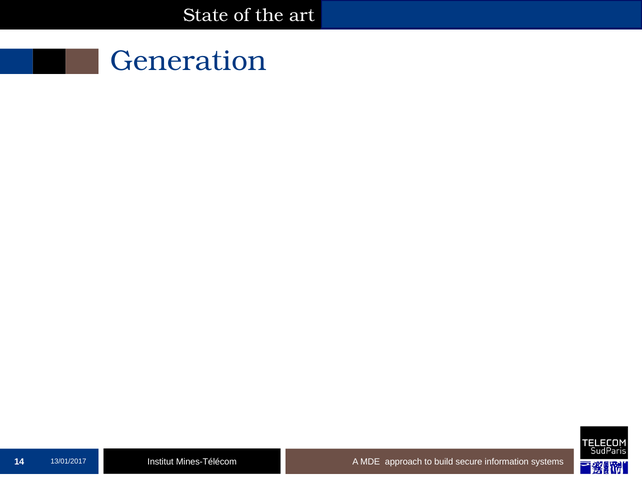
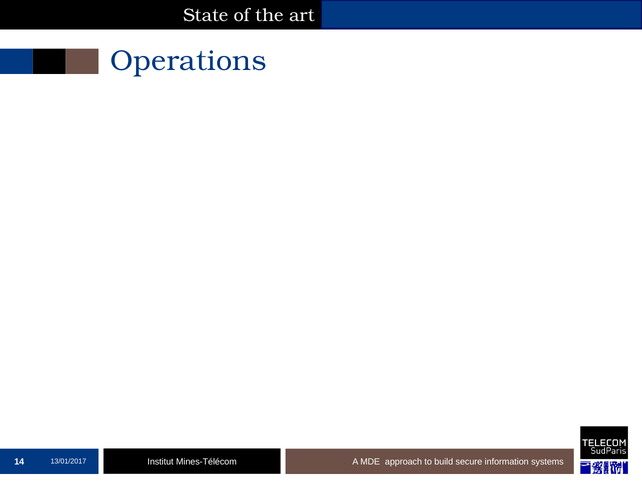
Generation: Generation -> Operations
